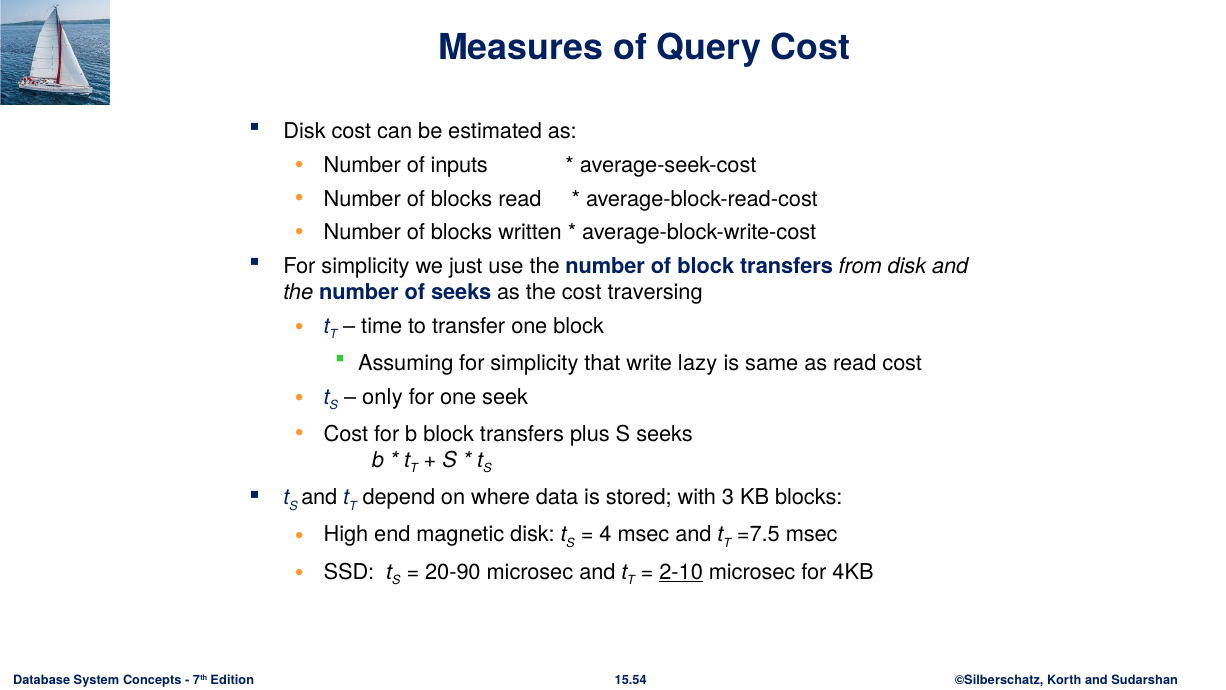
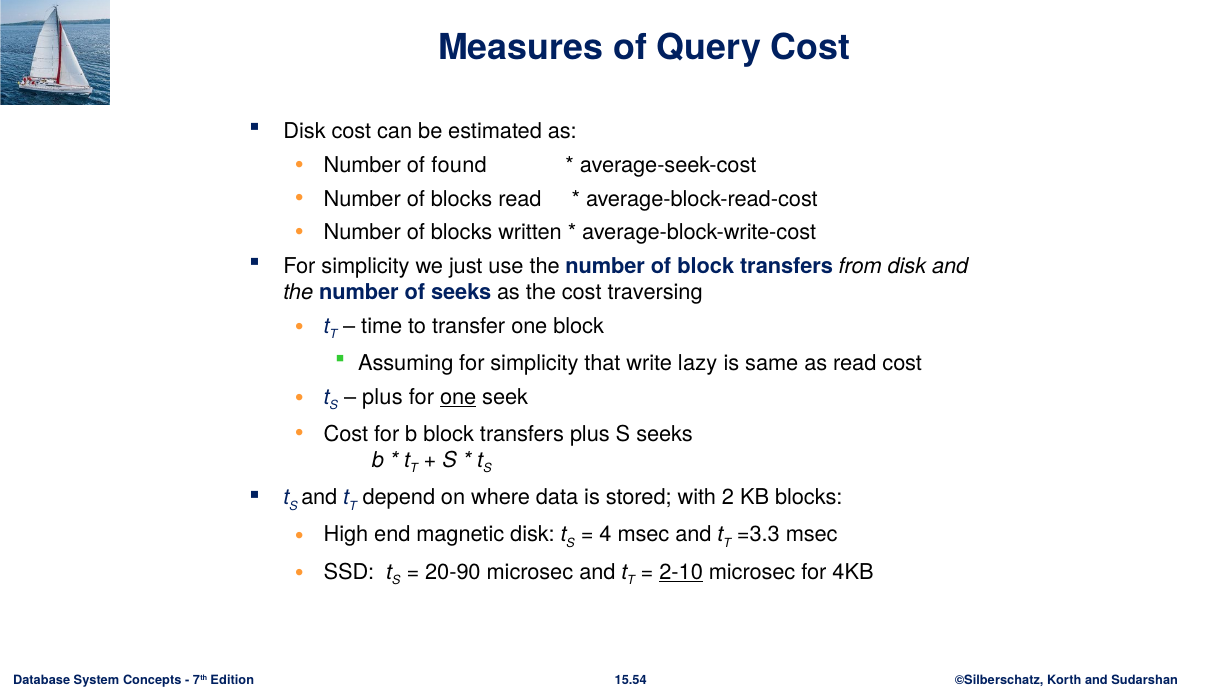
inputs: inputs -> found
only at (382, 397): only -> plus
one at (458, 397) underline: none -> present
3: 3 -> 2
=7.5: =7.5 -> =3.3
